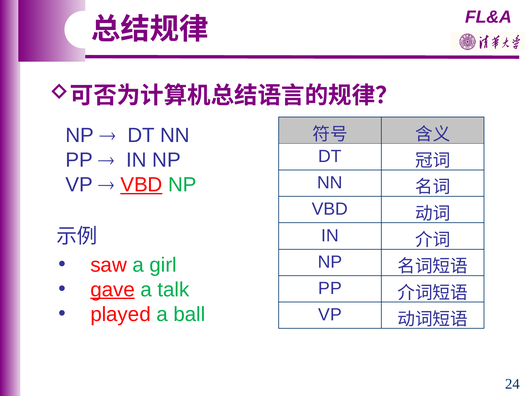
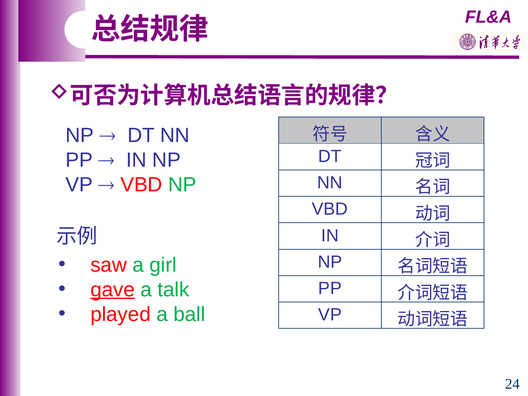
VBD at (141, 185) underline: present -> none
